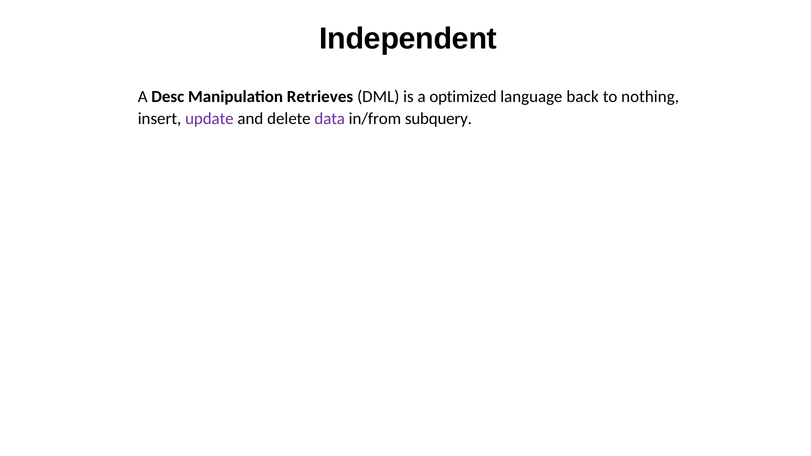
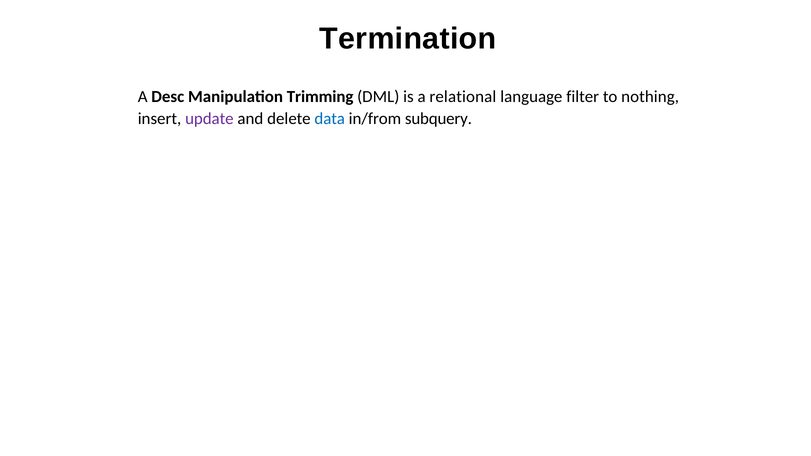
Independent: Independent -> Termination
Retrieves: Retrieves -> Trimming
optimized: optimized -> relational
back: back -> filter
data colour: purple -> blue
